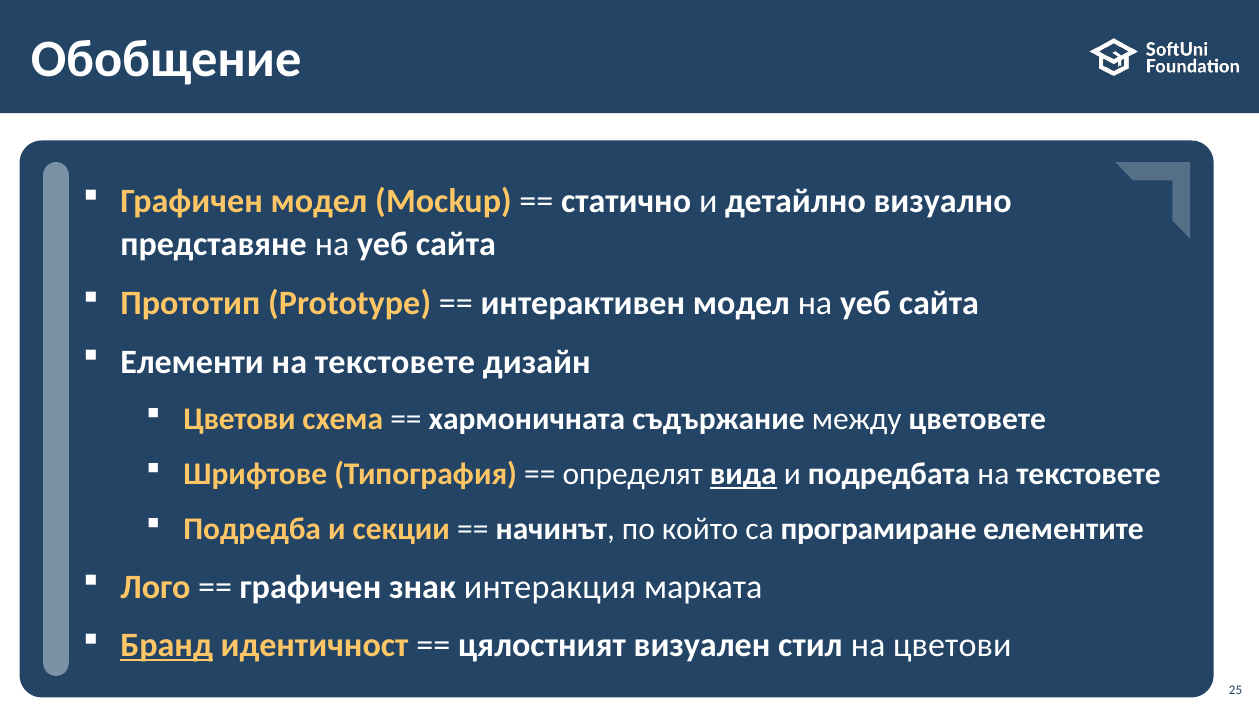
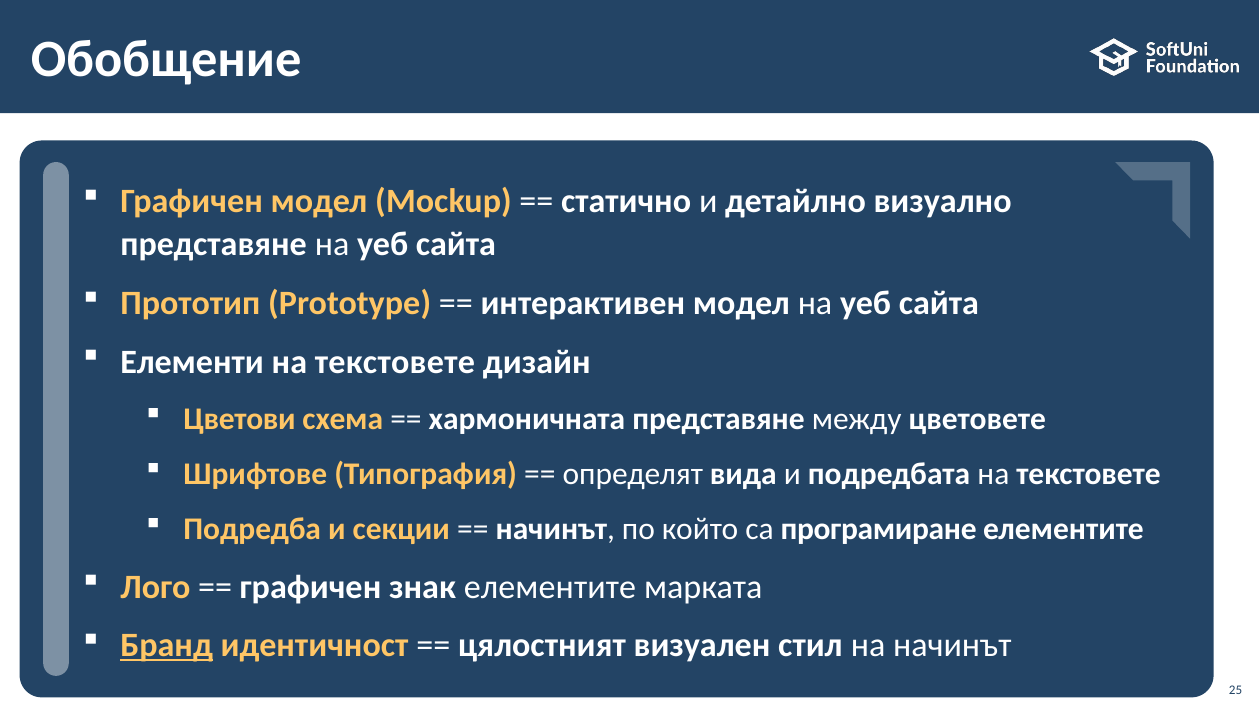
хармоничната съдържание: съдържание -> представяне
вида underline: present -> none
знак интеракция: интеракция -> елементите
на цветови: цветови -> начинът
